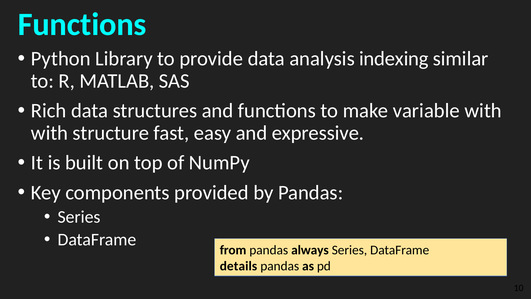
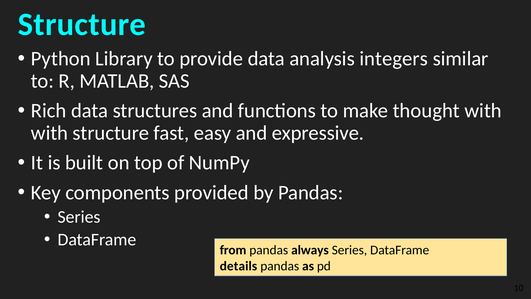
Functions at (82, 24): Functions -> Structure
indexing: indexing -> integers
variable: variable -> thought
